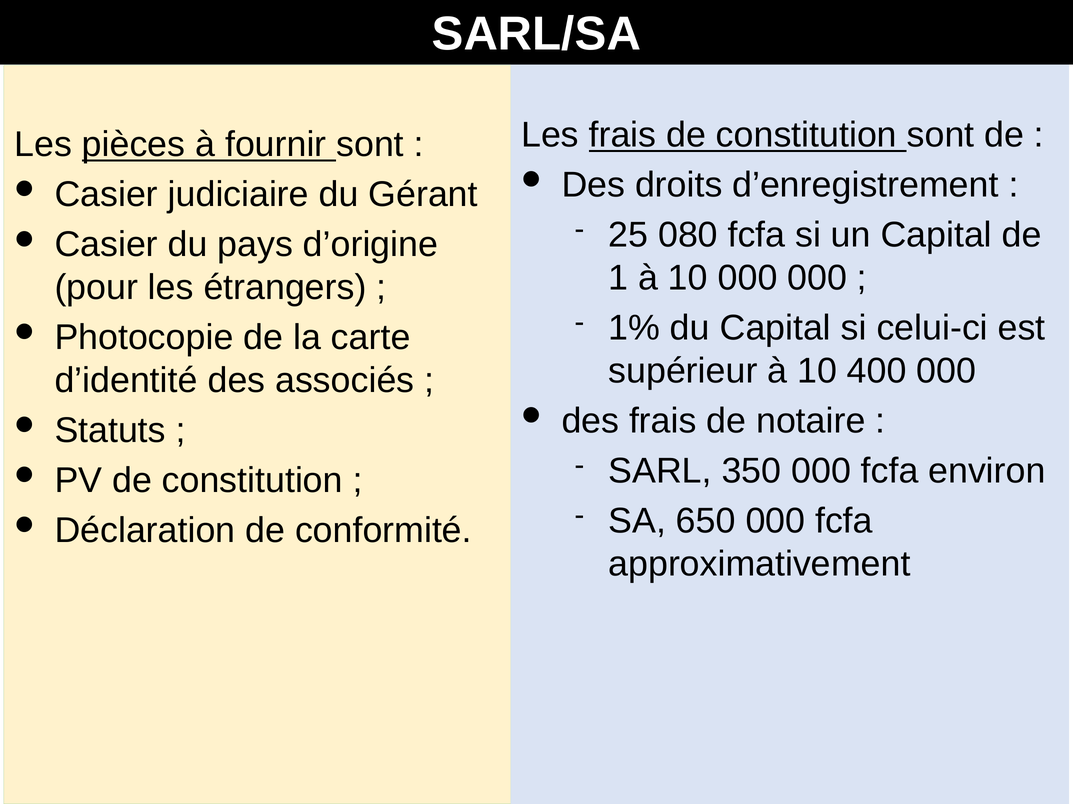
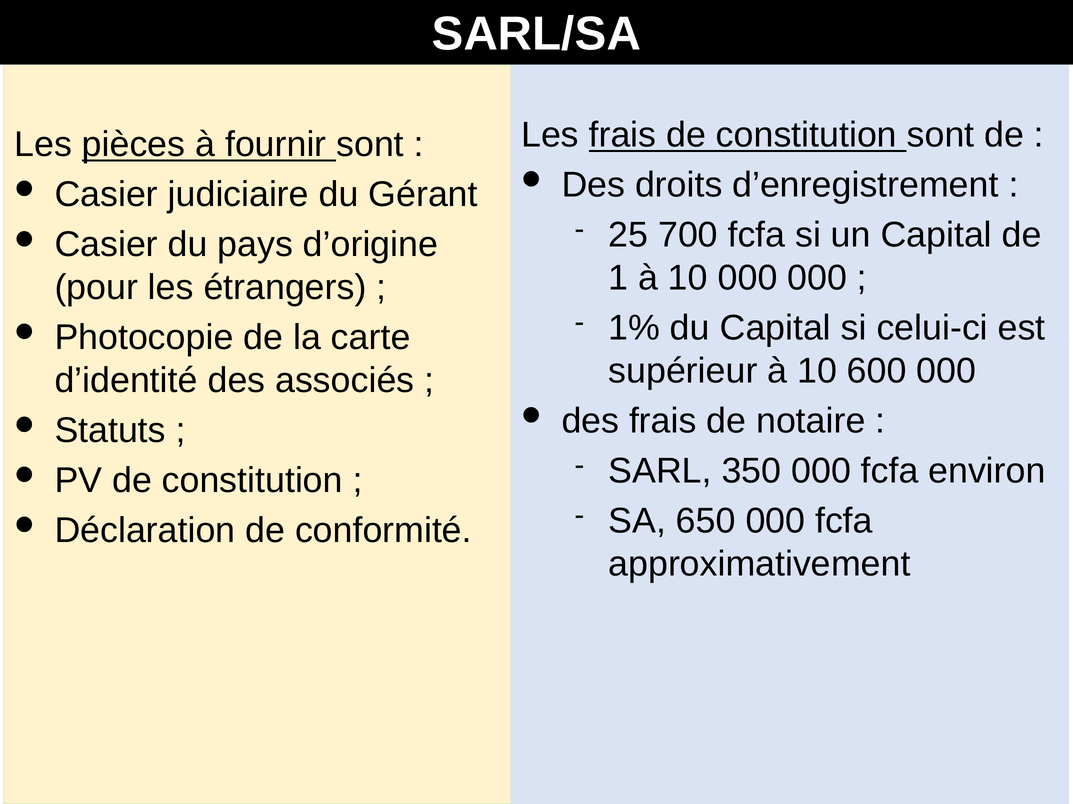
080: 080 -> 700
400: 400 -> 600
